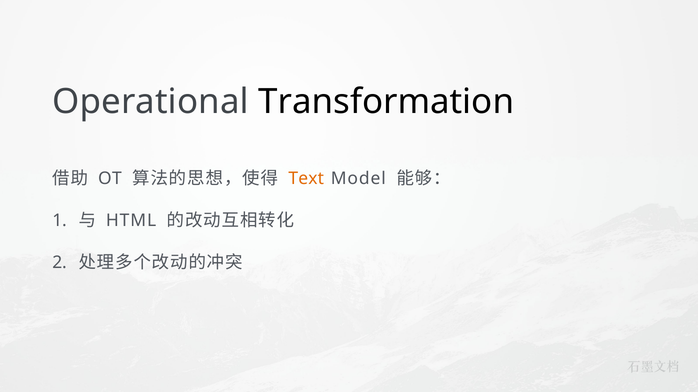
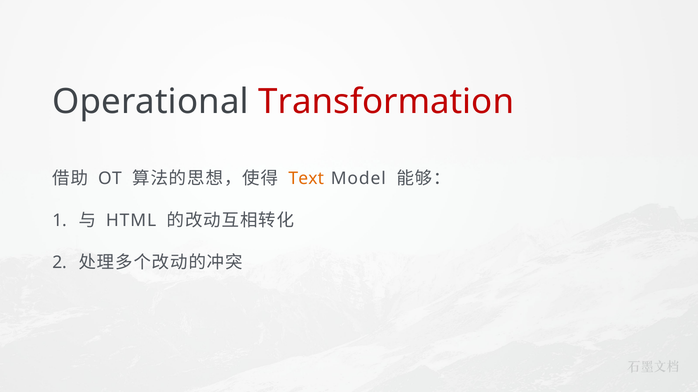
Transformation colour: black -> red
